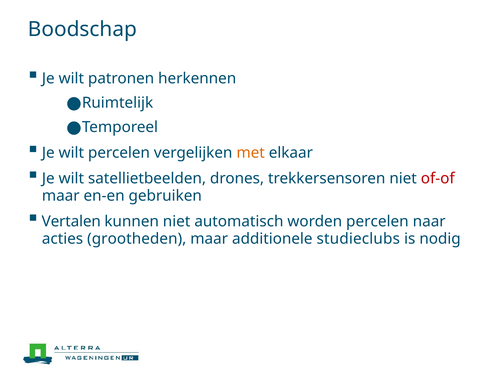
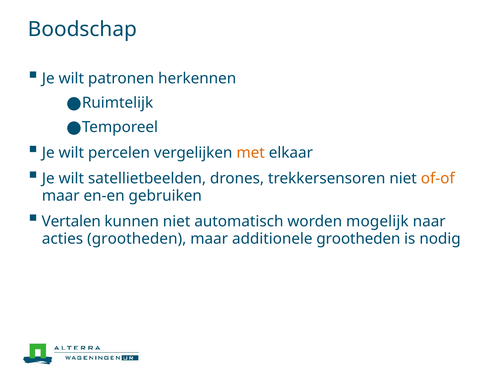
of-of colour: red -> orange
worden percelen: percelen -> mogelijk
additionele studieclubs: studieclubs -> grootheden
